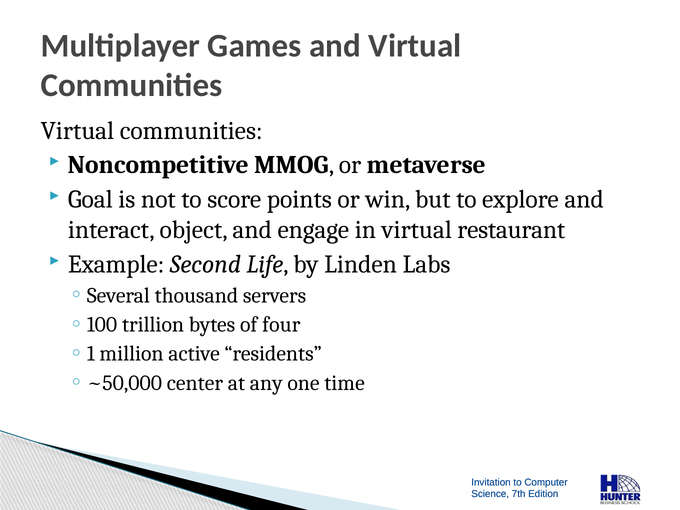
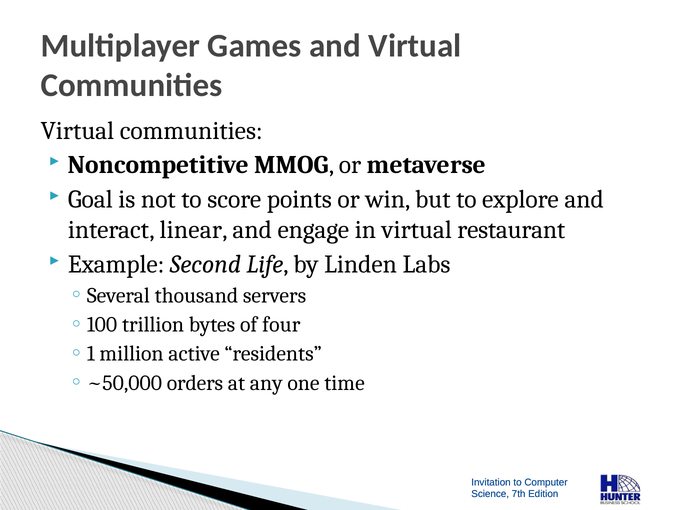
object: object -> linear
center: center -> orders
